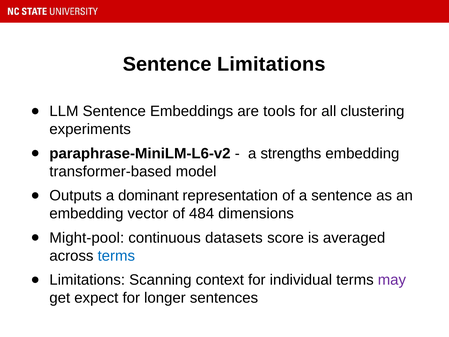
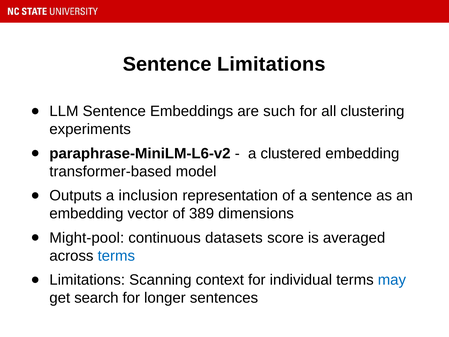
tools: tools -> such
strengths: strengths -> clustered
dominant: dominant -> inclusion
484: 484 -> 389
may colour: purple -> blue
expect: expect -> search
